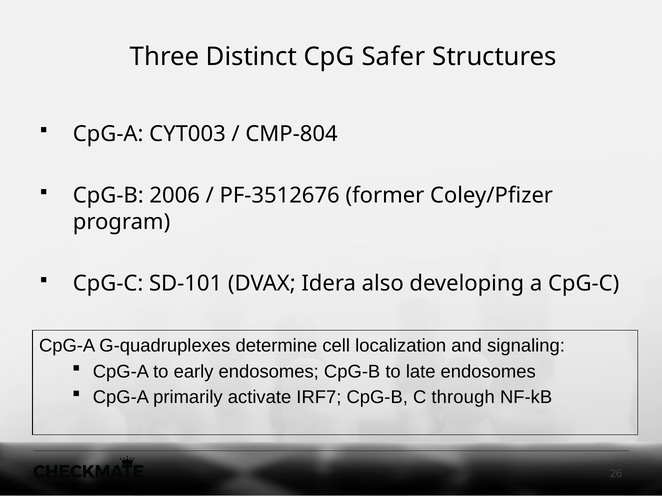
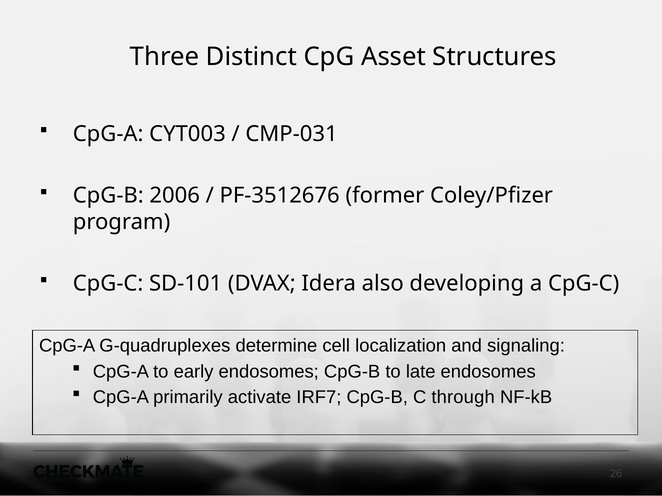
Safer: Safer -> Asset
CMP-804: CMP-804 -> CMP-031
